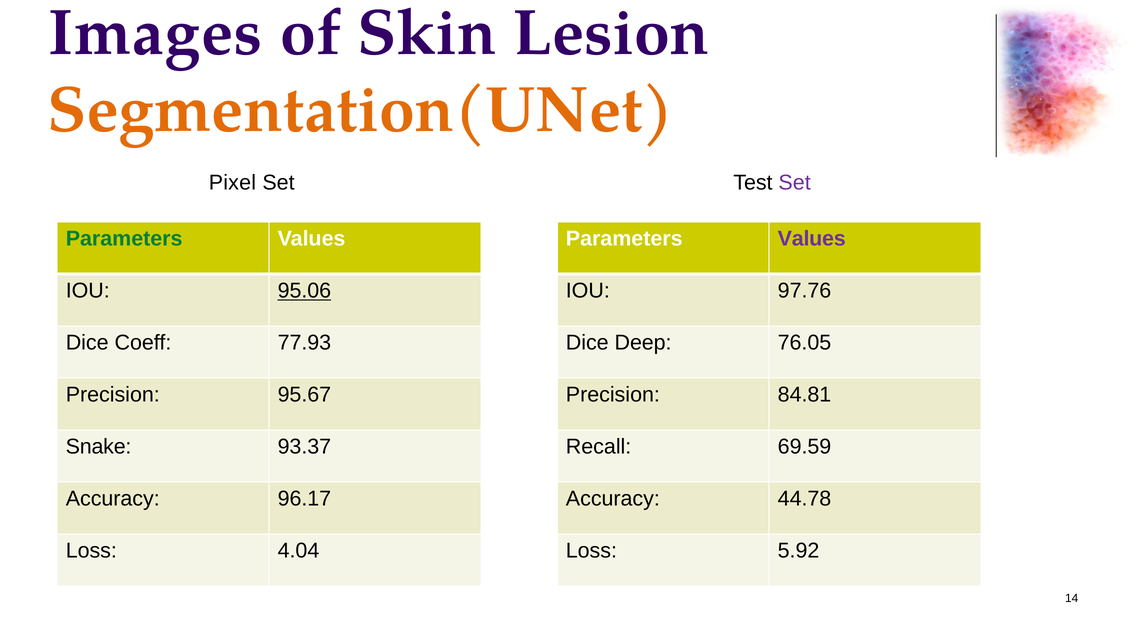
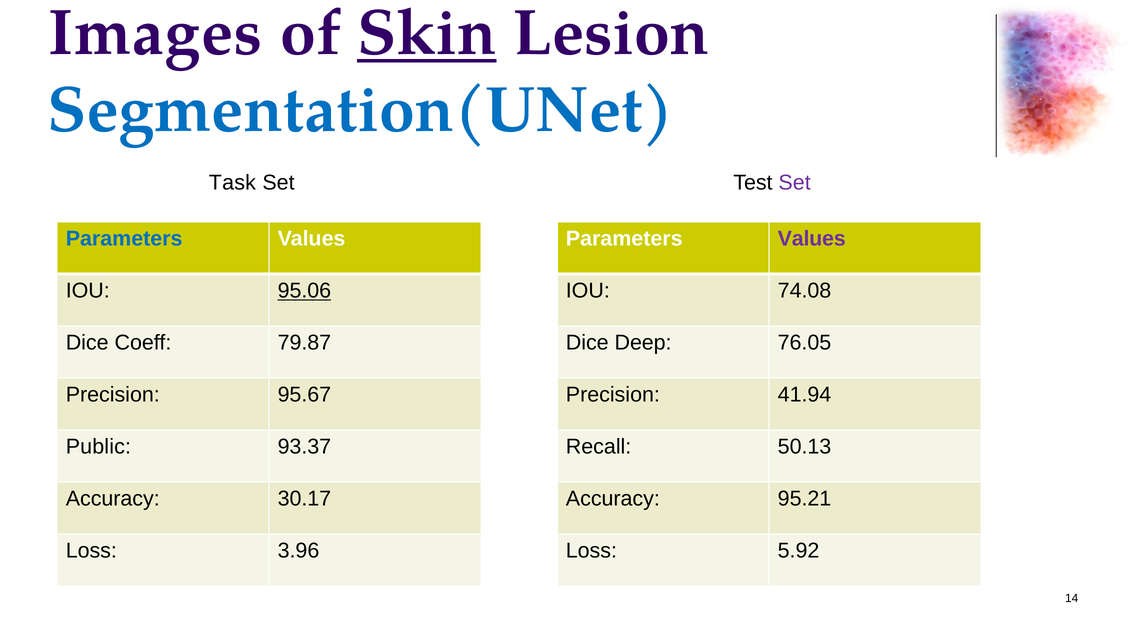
Skin underline: none -> present
Segmentation(UNet colour: orange -> blue
Pixel: Pixel -> Task
Parameters at (124, 239) colour: green -> blue
97.76: 97.76 -> 74.08
77.93: 77.93 -> 79.87
84.81: 84.81 -> 41.94
Snake: Snake -> Public
69.59: 69.59 -> 50.13
96.17: 96.17 -> 30.17
44.78: 44.78 -> 95.21
4.04: 4.04 -> 3.96
